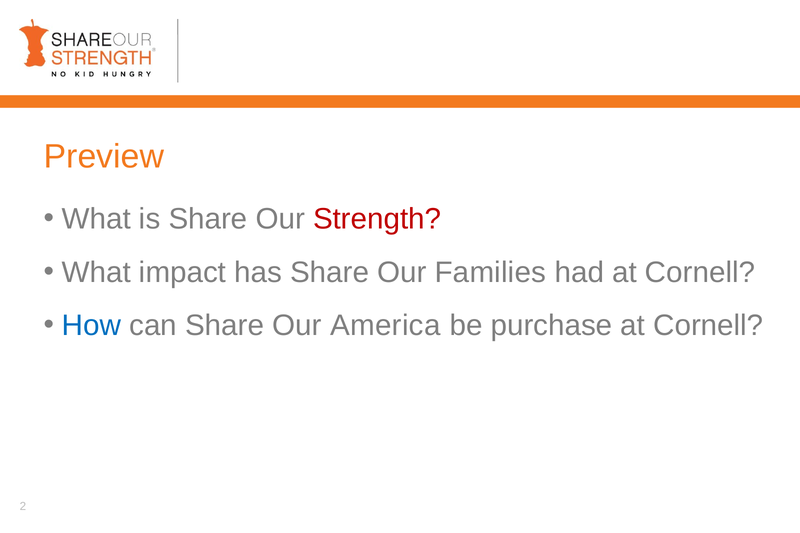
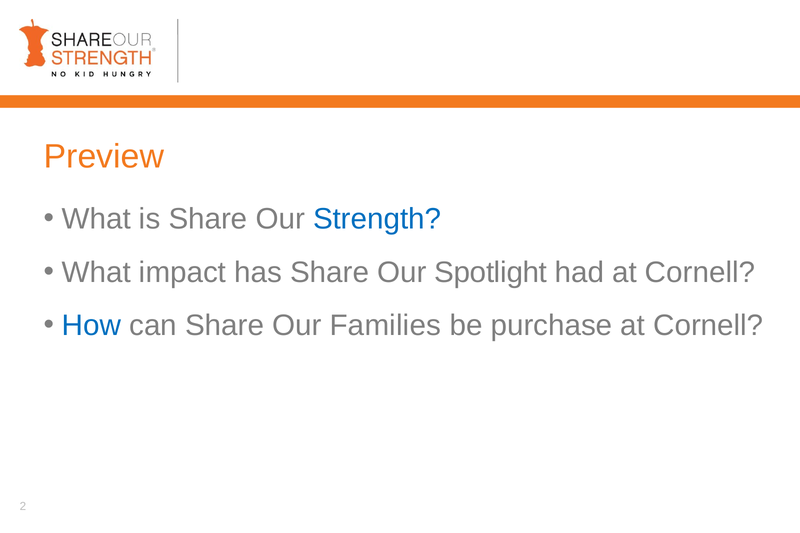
Strength colour: red -> blue
Families: Families -> Spotlight
America: America -> Families
